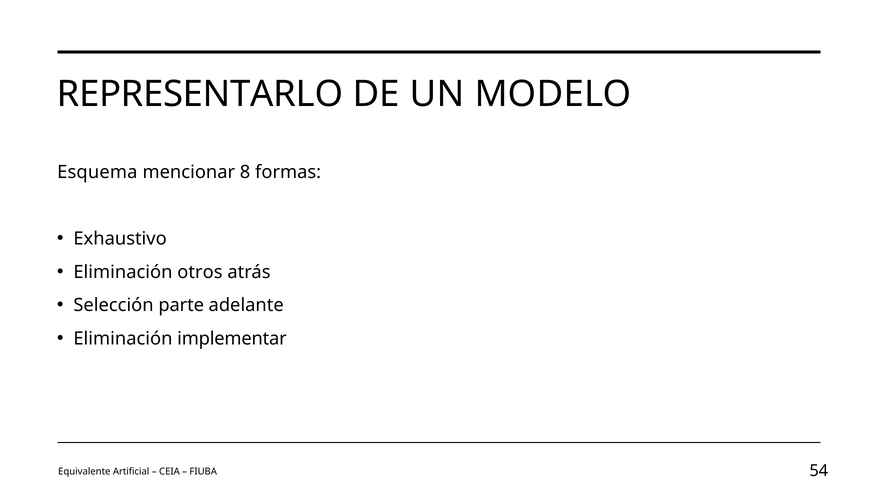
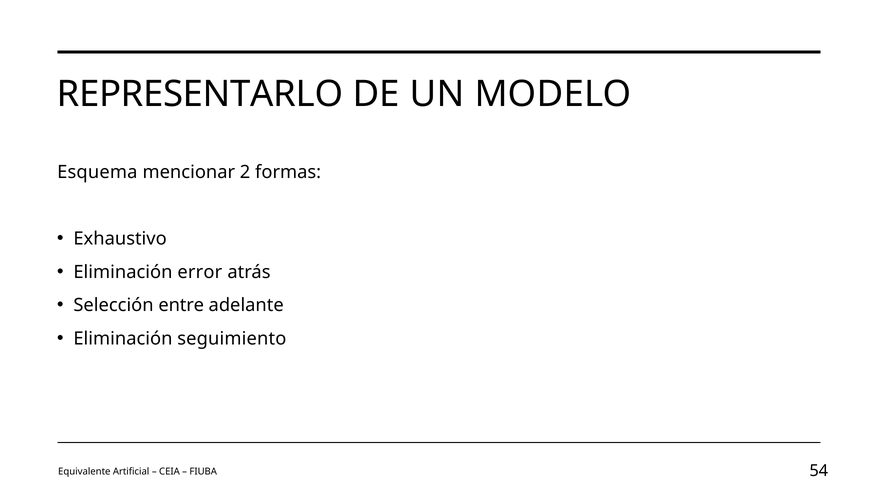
8: 8 -> 2
otros: otros -> error
parte: parte -> entre
implementar: implementar -> seguimiento
